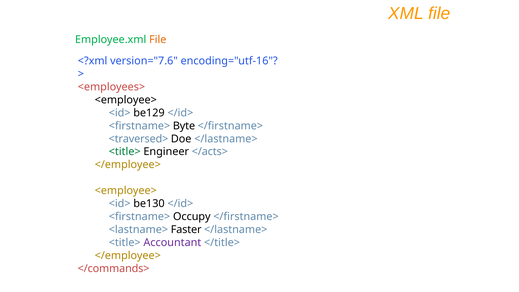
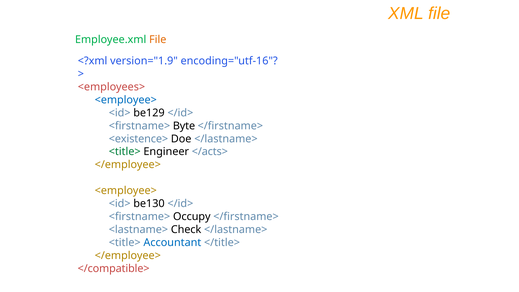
version="7.6: version="7.6 -> version="1.9
<employee> at (126, 100) colour: black -> blue
<traversed>: <traversed> -> <existence>
Faster: Faster -> Check
Accountant colour: purple -> blue
</commands>: </commands> -> </compatible>
